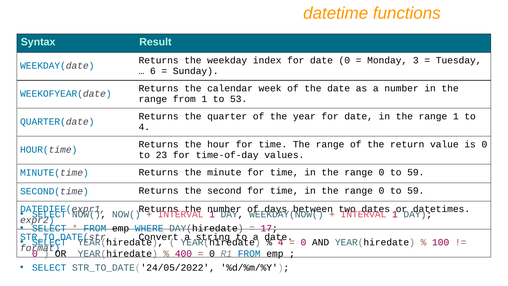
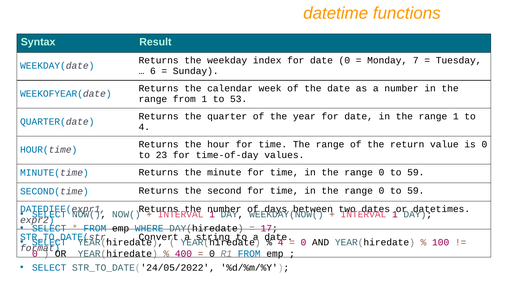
3: 3 -> 7
